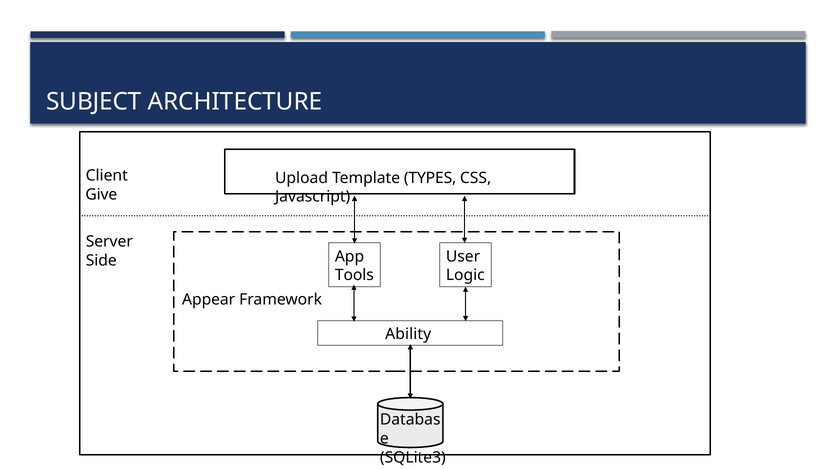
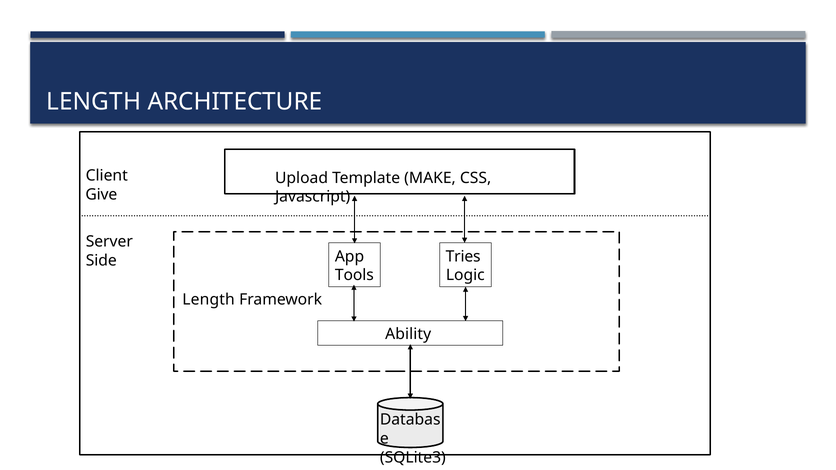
SUBJECT at (94, 102): SUBJECT -> LENGTH
TYPES: TYPES -> MAKE
User: User -> Tries
Appear at (209, 300): Appear -> Length
